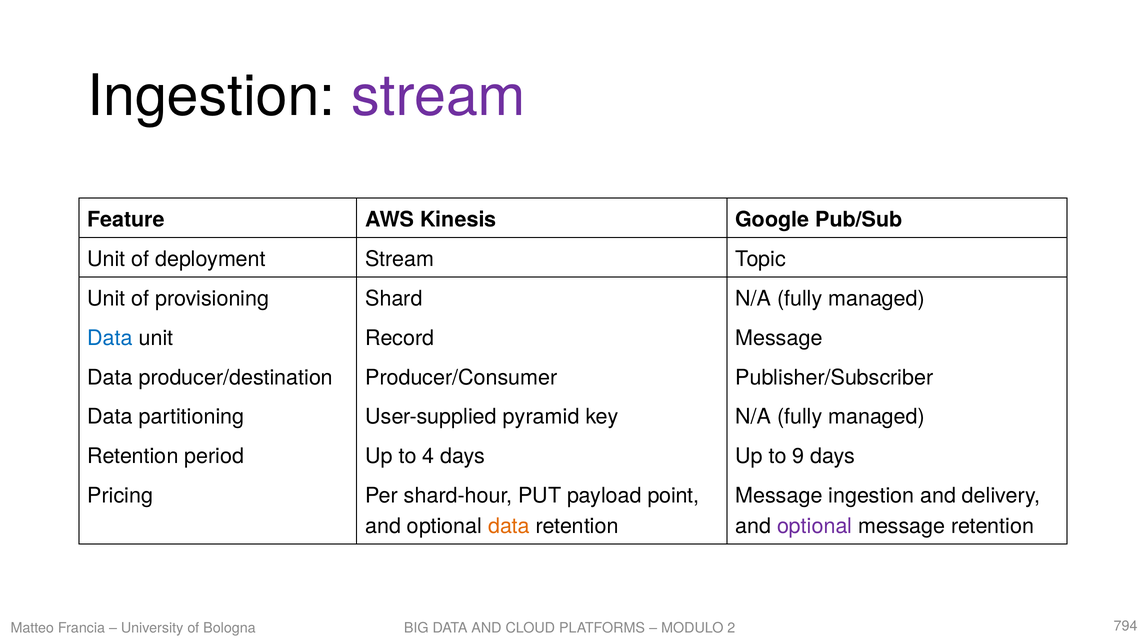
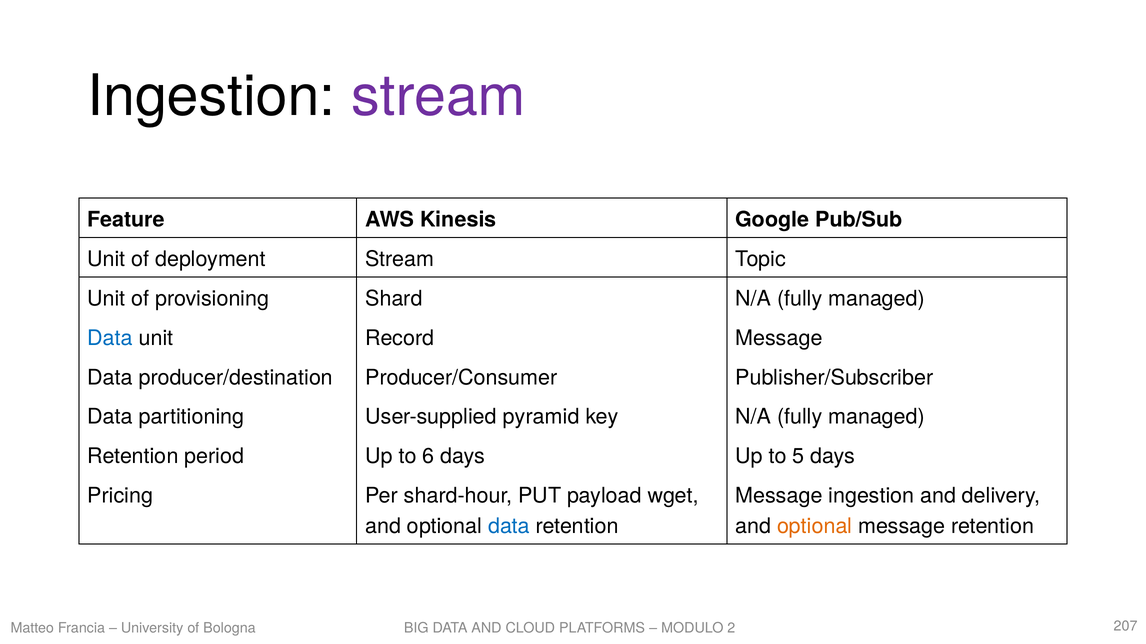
4: 4 -> 6
9: 9 -> 5
point: point -> wget
data at (509, 527) colour: orange -> blue
optional at (815, 527) colour: purple -> orange
794: 794 -> 207
